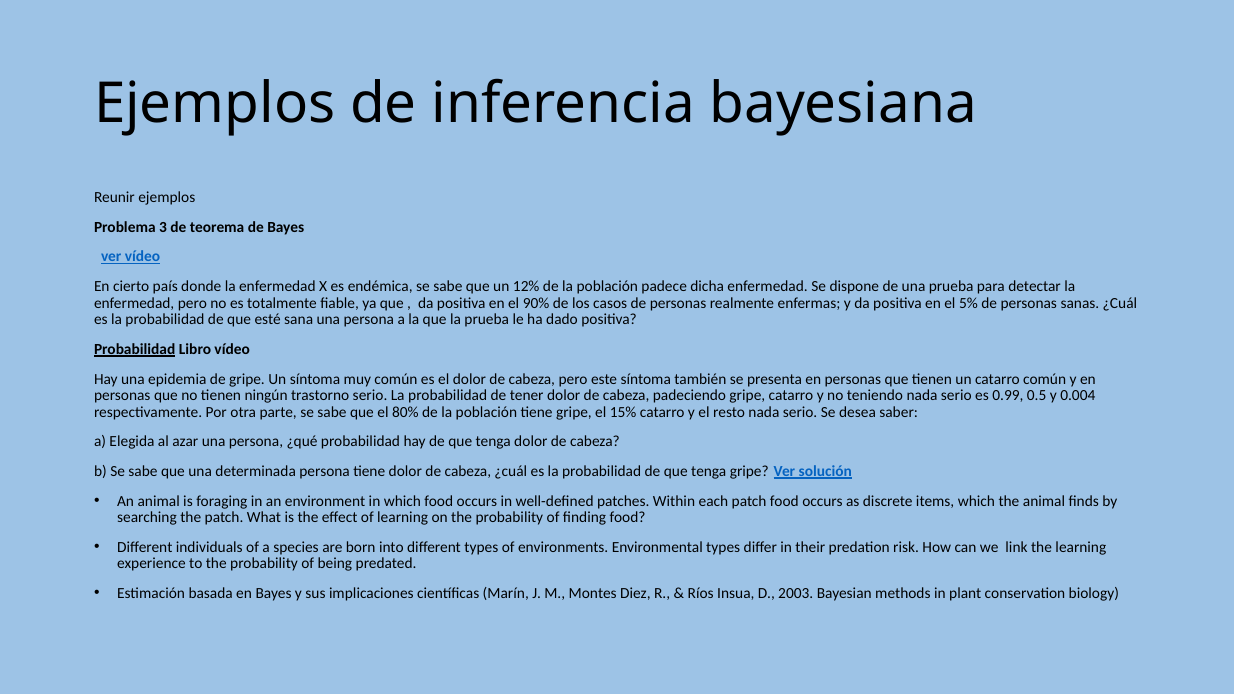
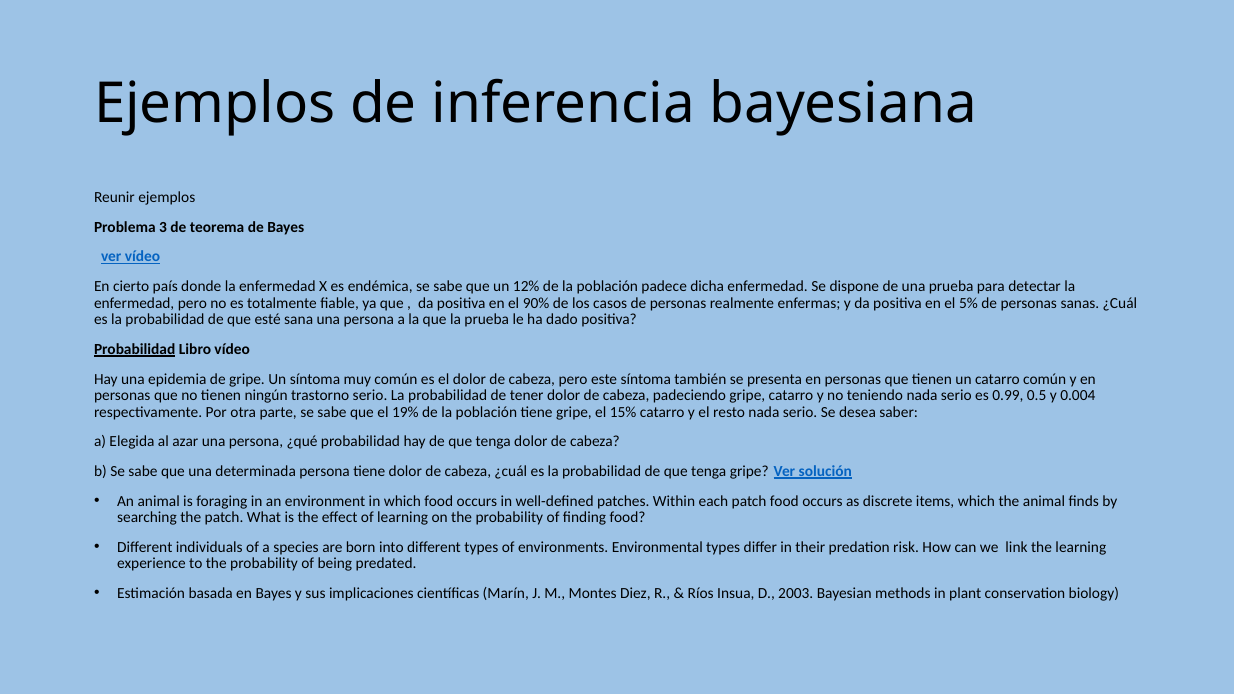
80%: 80% -> 19%
